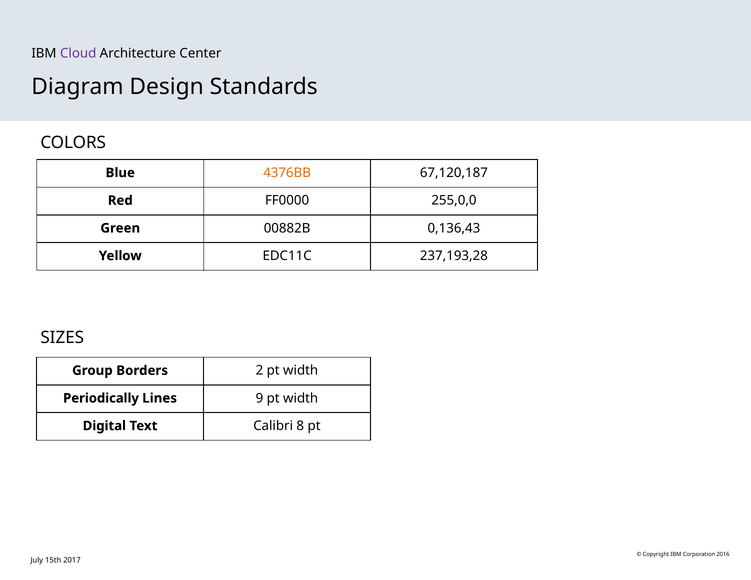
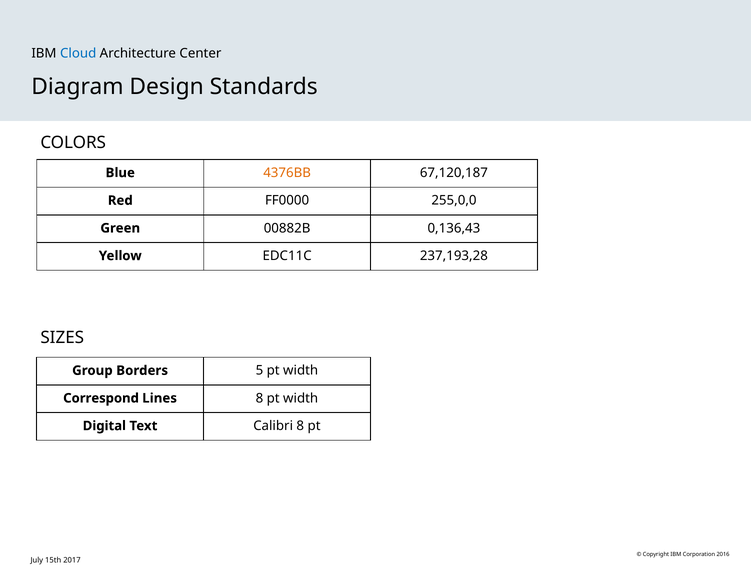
Cloud colour: purple -> blue
2: 2 -> 5
Periodically: Periodically -> Correspond
Lines 9: 9 -> 8
